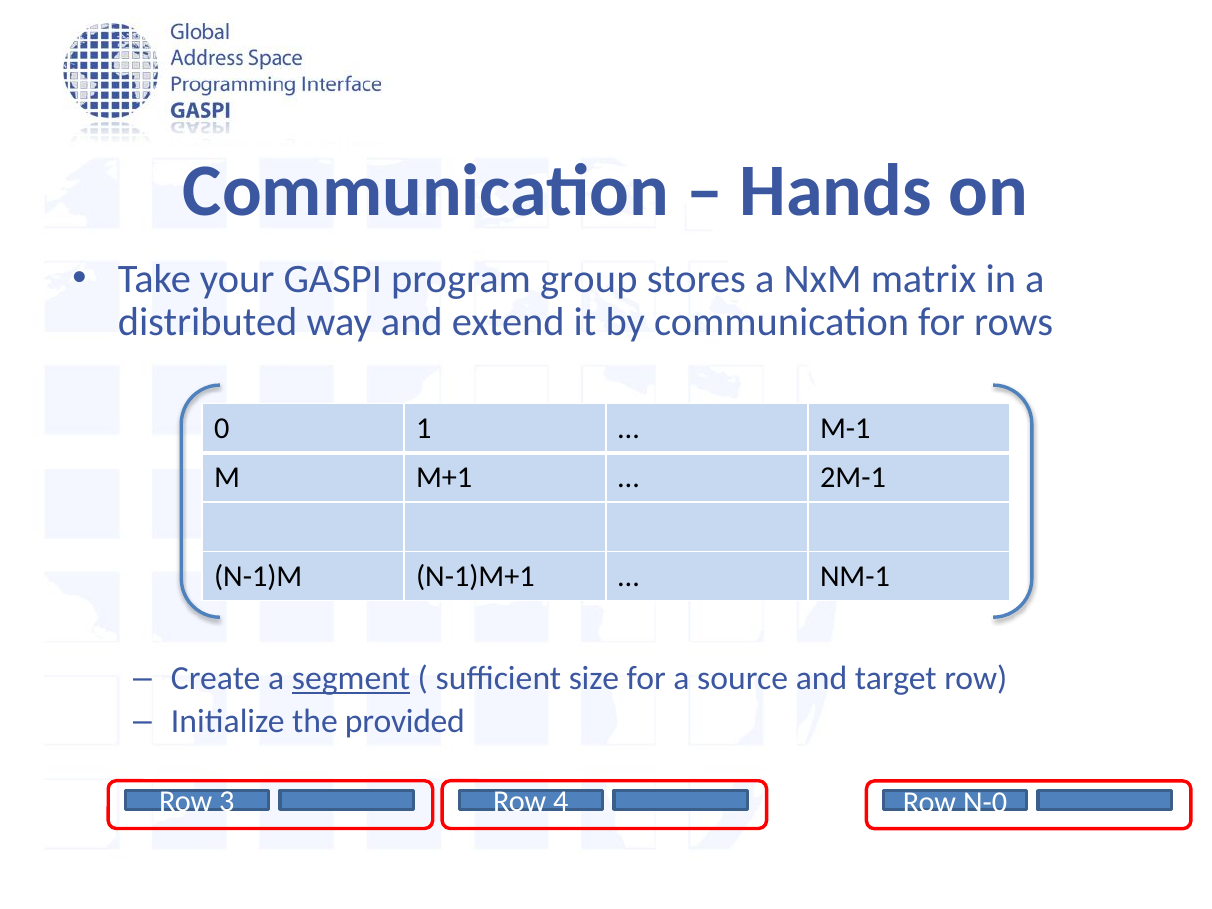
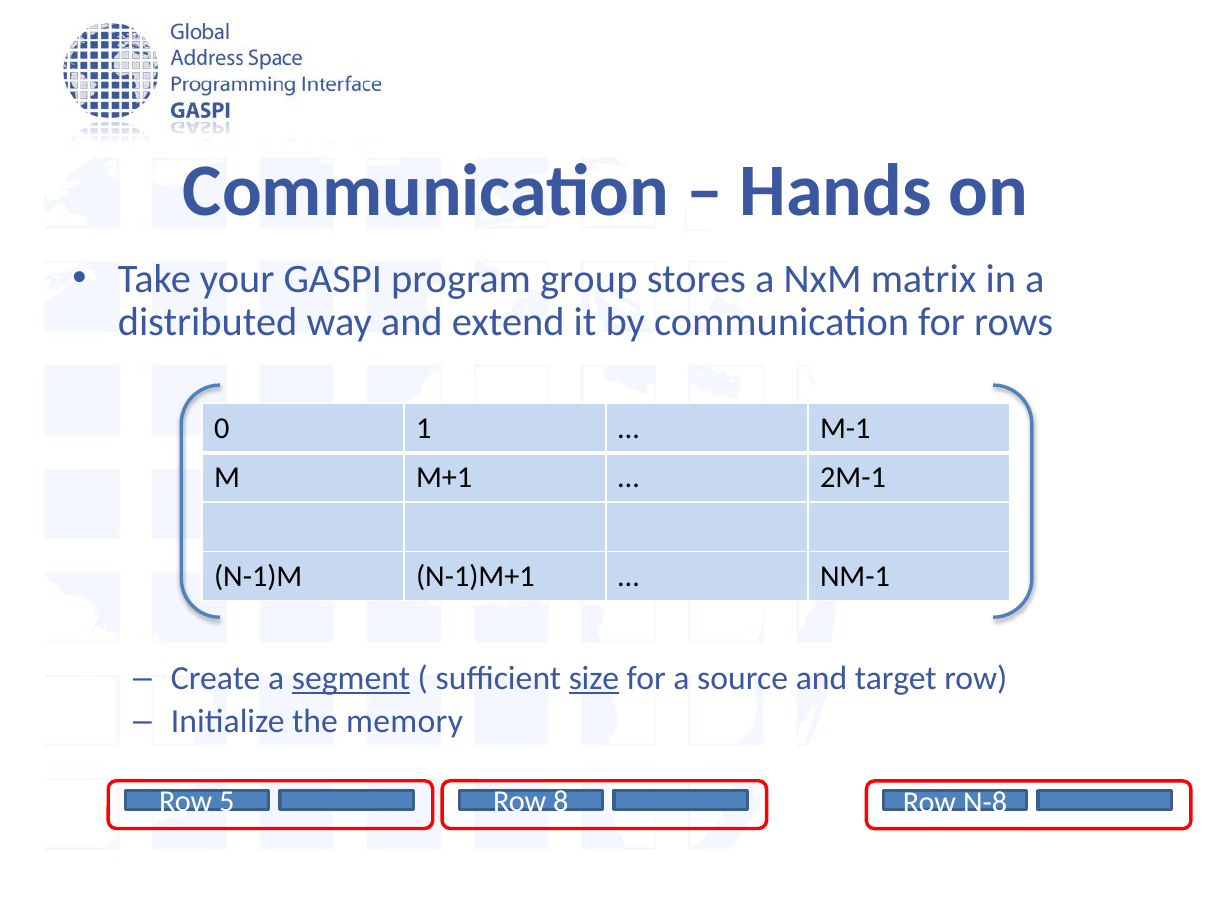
size underline: none -> present
provided: provided -> memory
3: 3 -> 5
4: 4 -> 8
N-0: N-0 -> N-8
